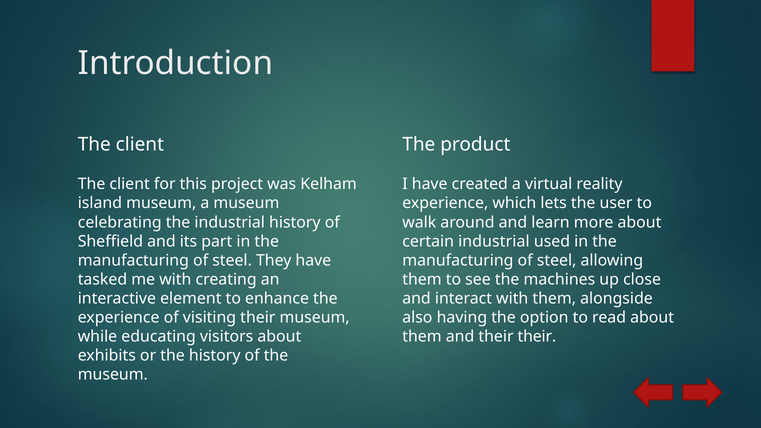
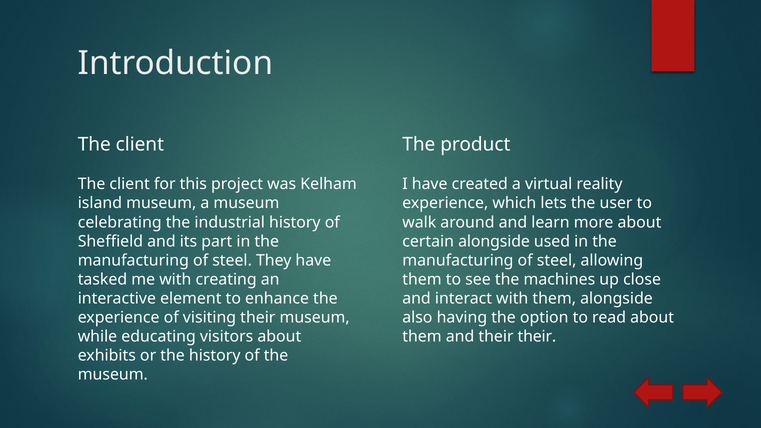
certain industrial: industrial -> alongside
